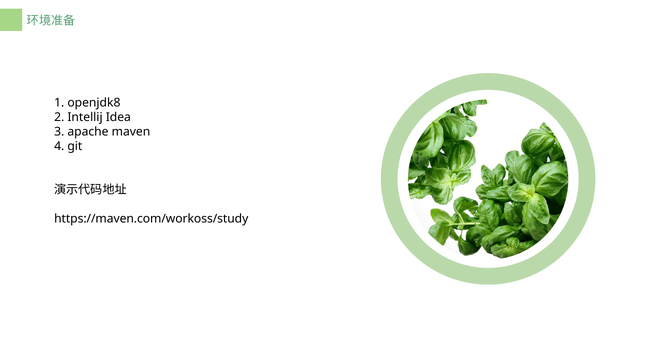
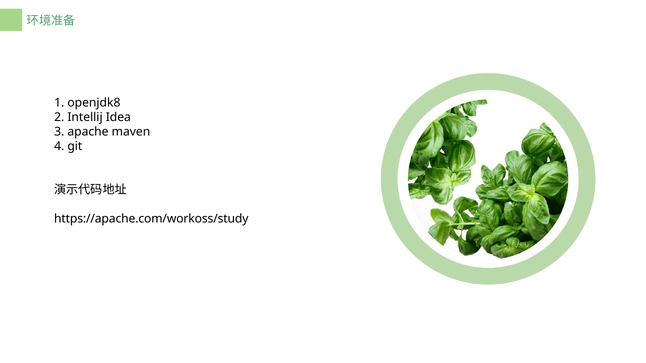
https://maven.com/workoss/study: https://maven.com/workoss/study -> https://apache.com/workoss/study
